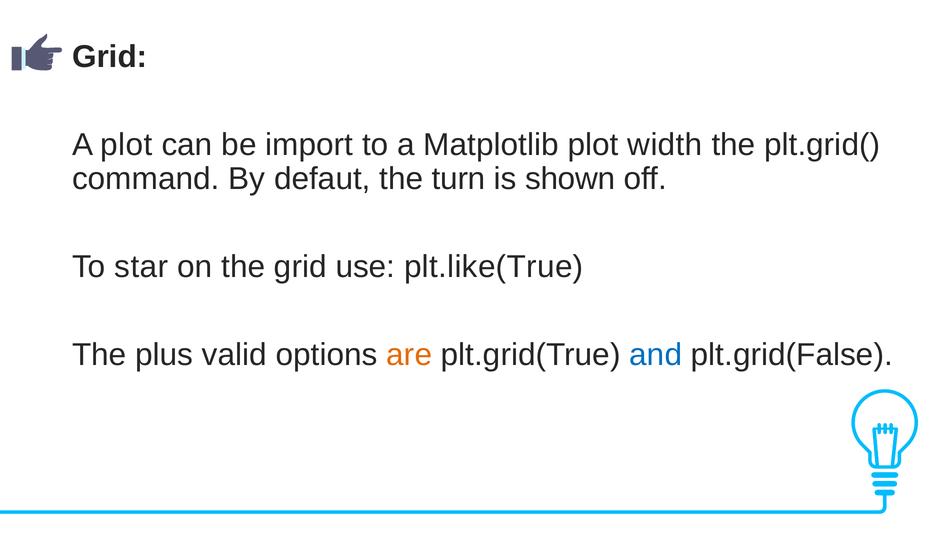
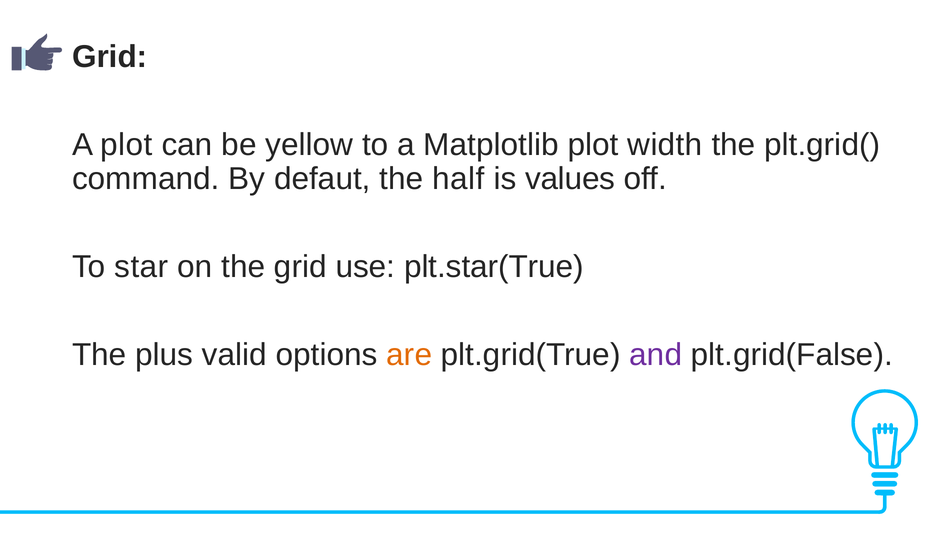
import: import -> yellow
turn: turn -> half
shown: shown -> values
plt.like(True: plt.like(True -> plt.star(True
and colour: blue -> purple
